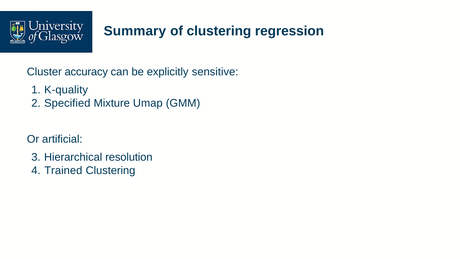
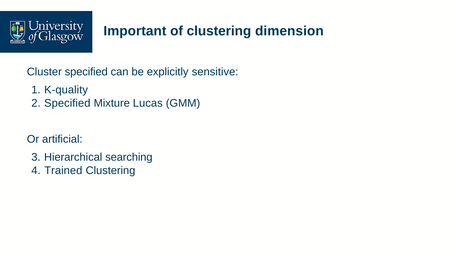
Summary: Summary -> Important
regression: regression -> dimension
Cluster accuracy: accuracy -> specified
Umap: Umap -> Lucas
resolution: resolution -> searching
